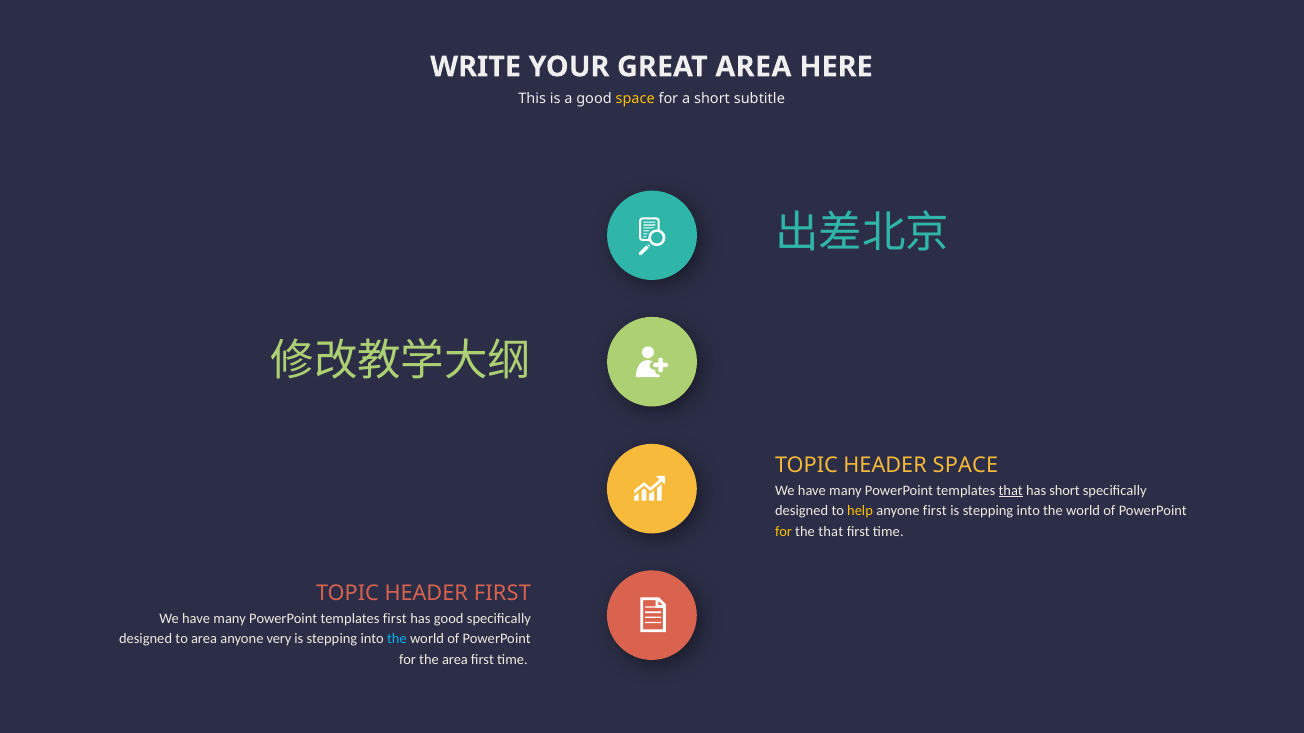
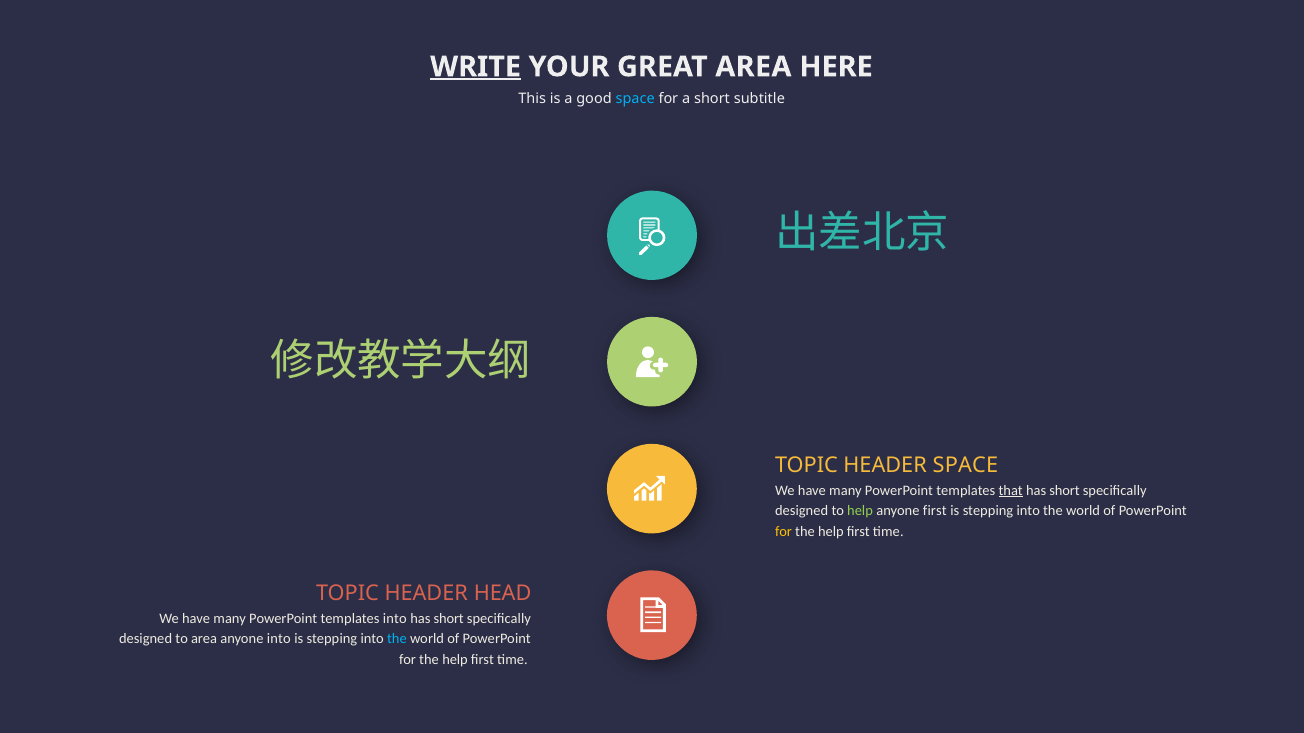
WRITE underline: none -> present
space at (635, 98) colour: yellow -> light blue
help at (860, 511) colour: yellow -> light green
that at (831, 532): that -> help
HEADER FIRST: FIRST -> HEAD
templates first: first -> into
good at (449, 618): good -> short
anyone very: very -> into
area at (455, 660): area -> help
